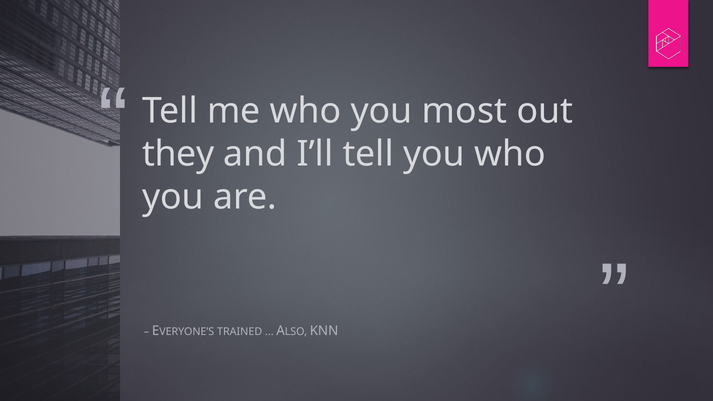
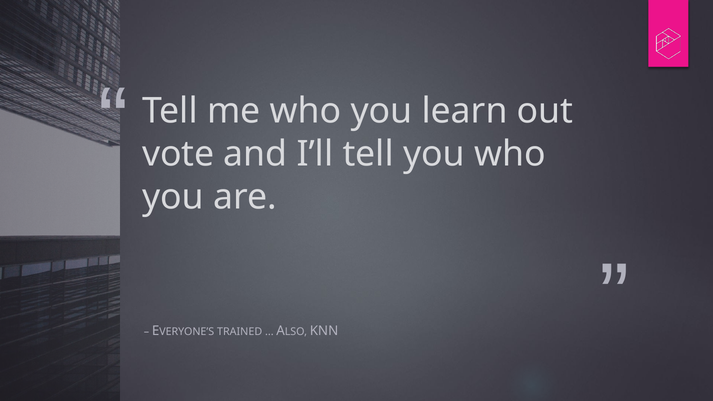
most: most -> learn
they: they -> vote
